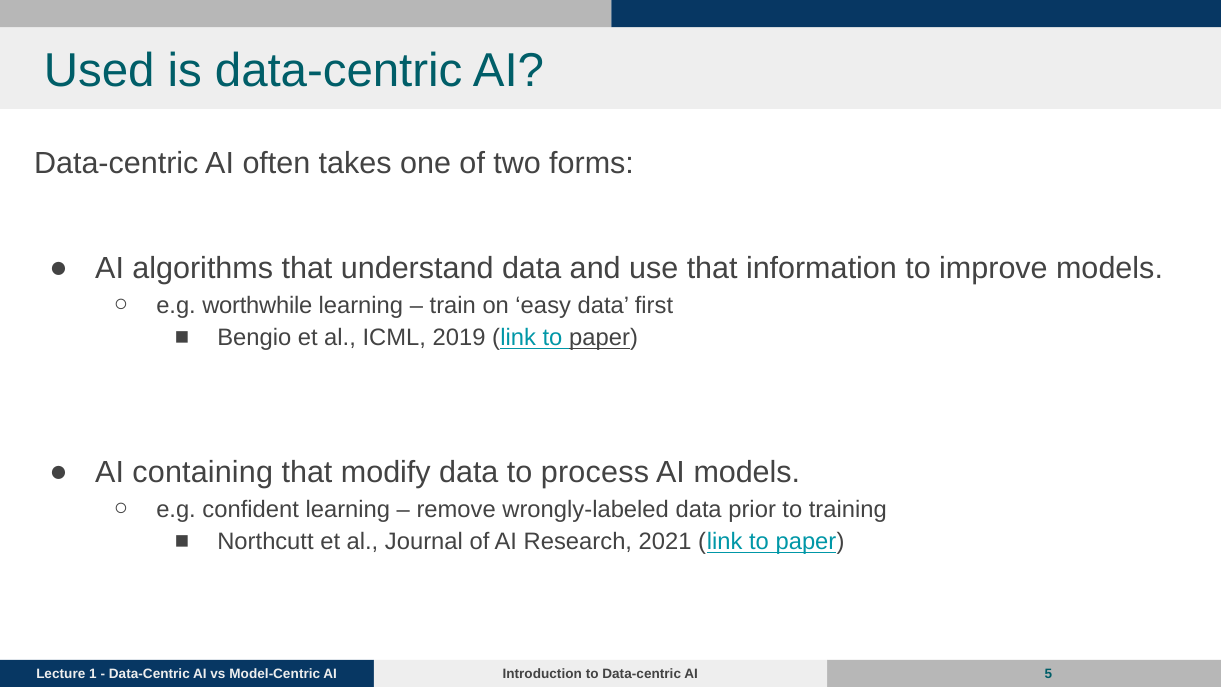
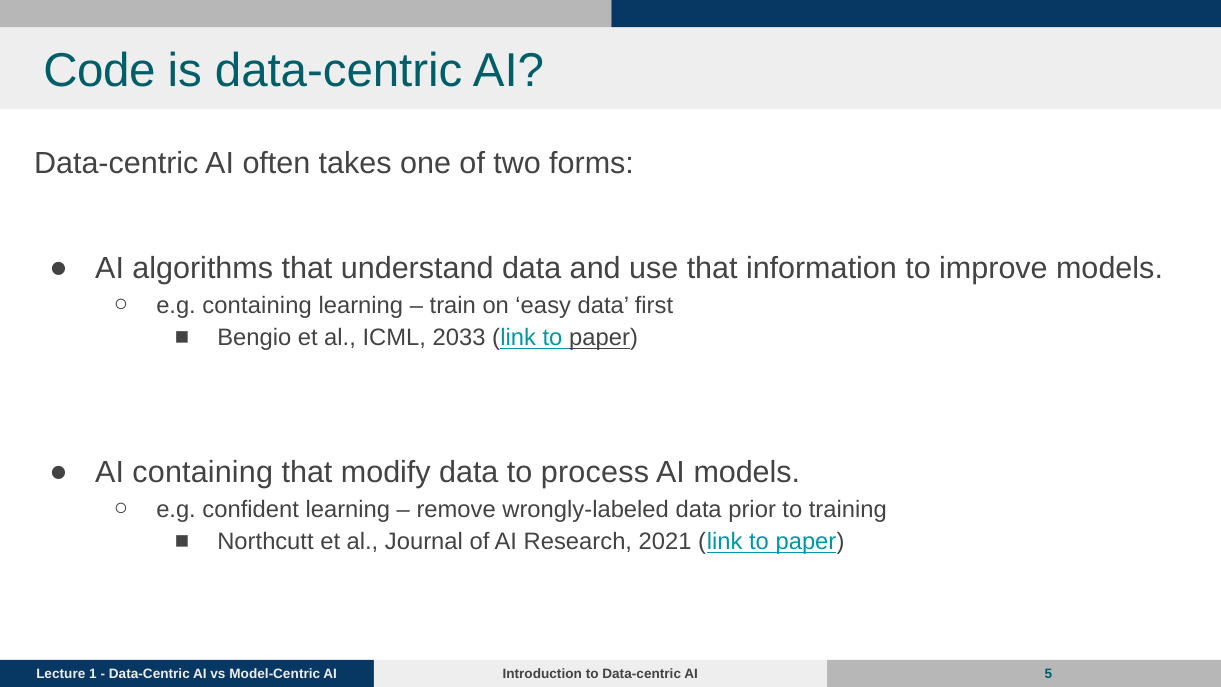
Used: Used -> Code
e.g worthwhile: worthwhile -> containing
2019: 2019 -> 2033
